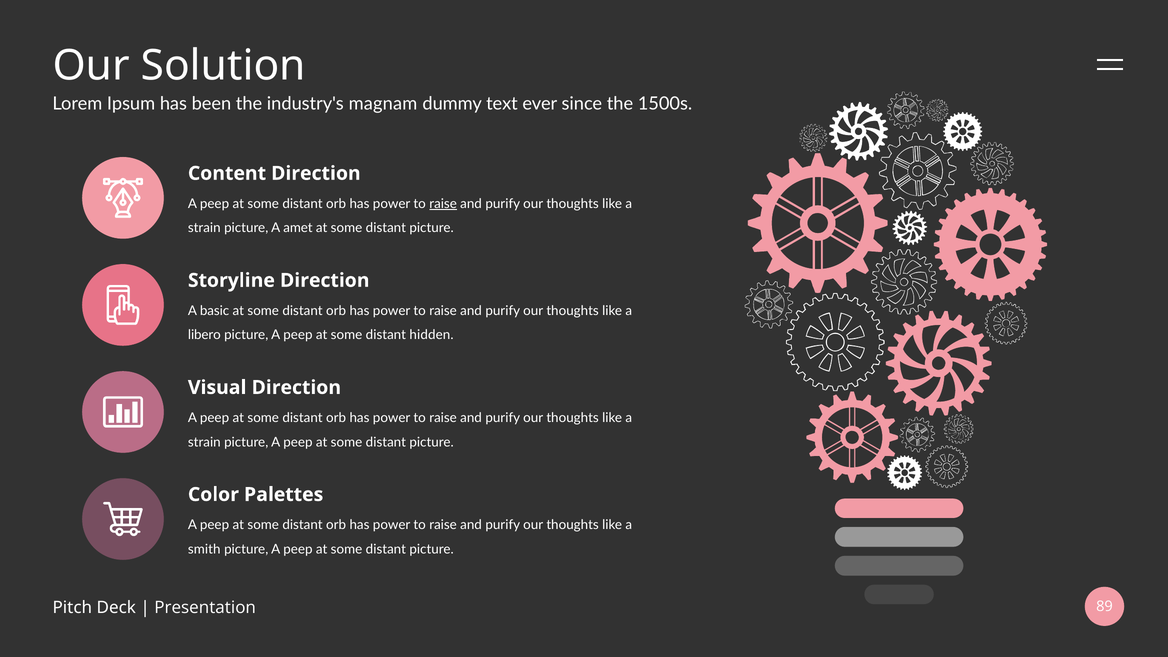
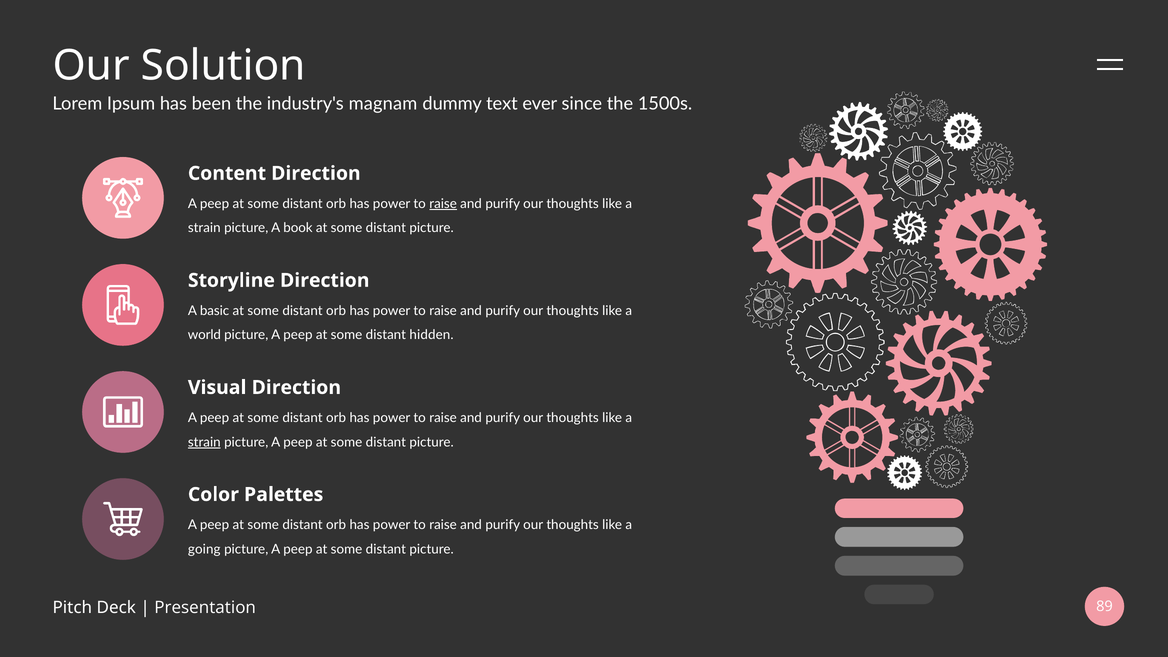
amet: amet -> book
libero: libero -> world
strain at (204, 442) underline: none -> present
smith: smith -> going
